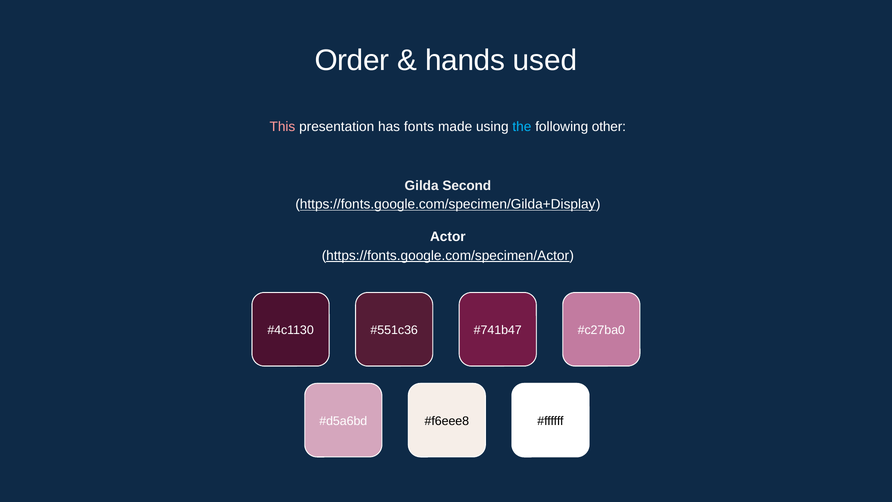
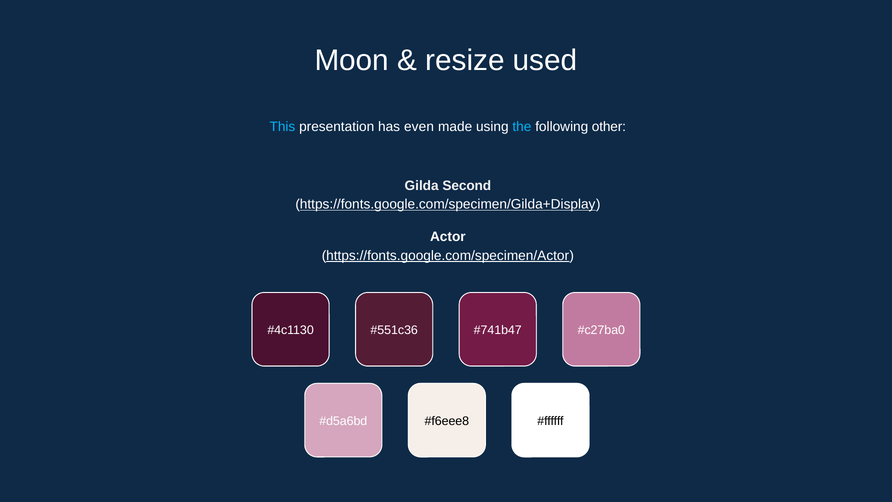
Order: Order -> Moon
hands: hands -> resize
This colour: pink -> light blue
fonts: fonts -> even
